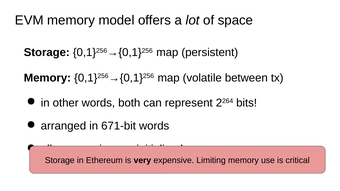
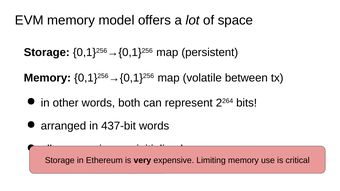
671-bit: 671-bit -> 437-bit
